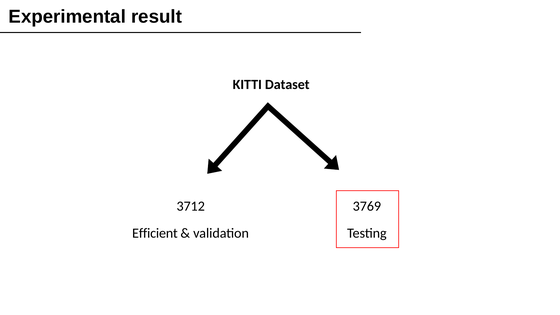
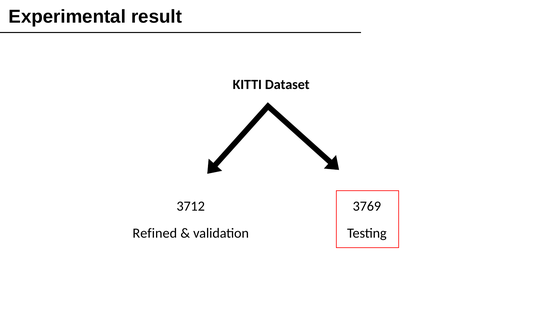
Efficient: Efficient -> Refined
